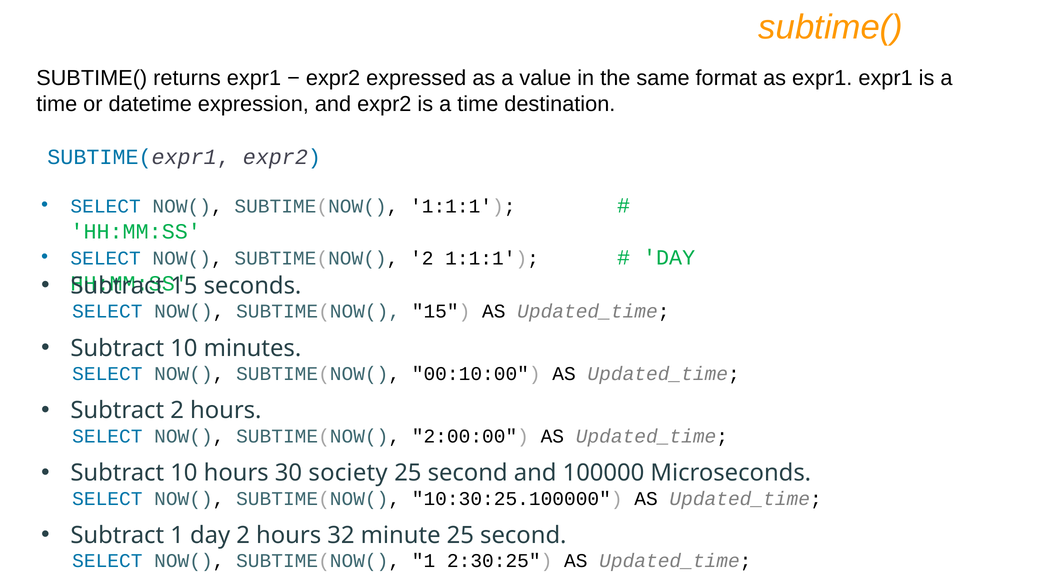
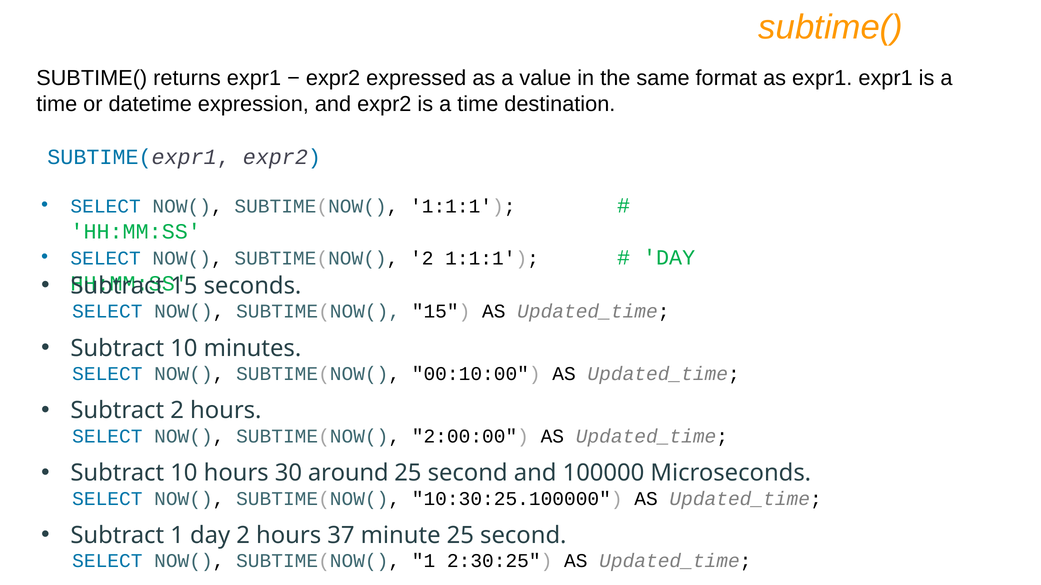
society: society -> around
32: 32 -> 37
